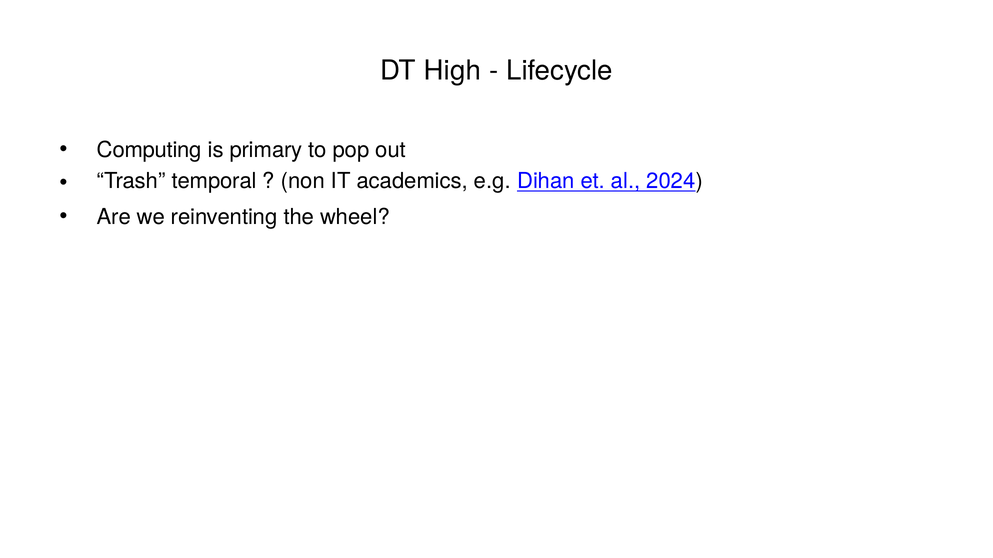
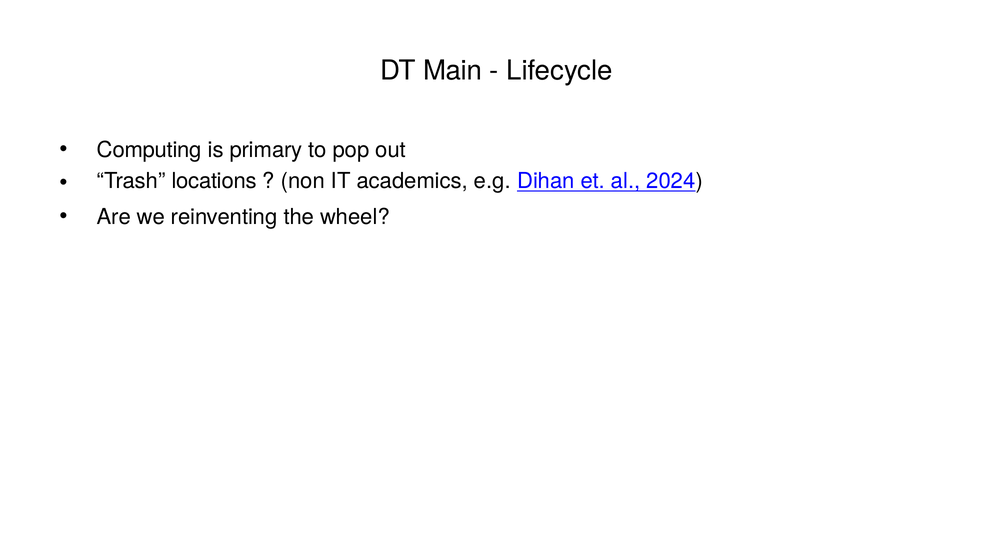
High: High -> Main
temporal: temporal -> locations
